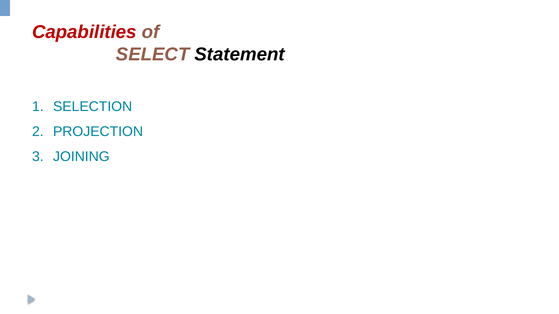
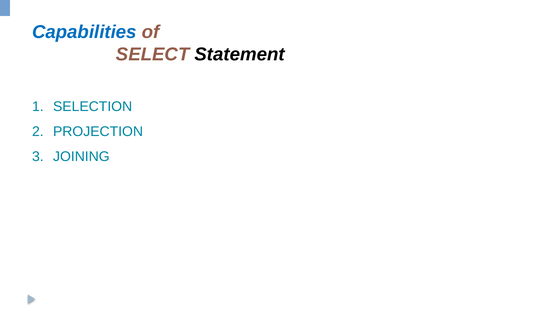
Capabilities colour: red -> blue
